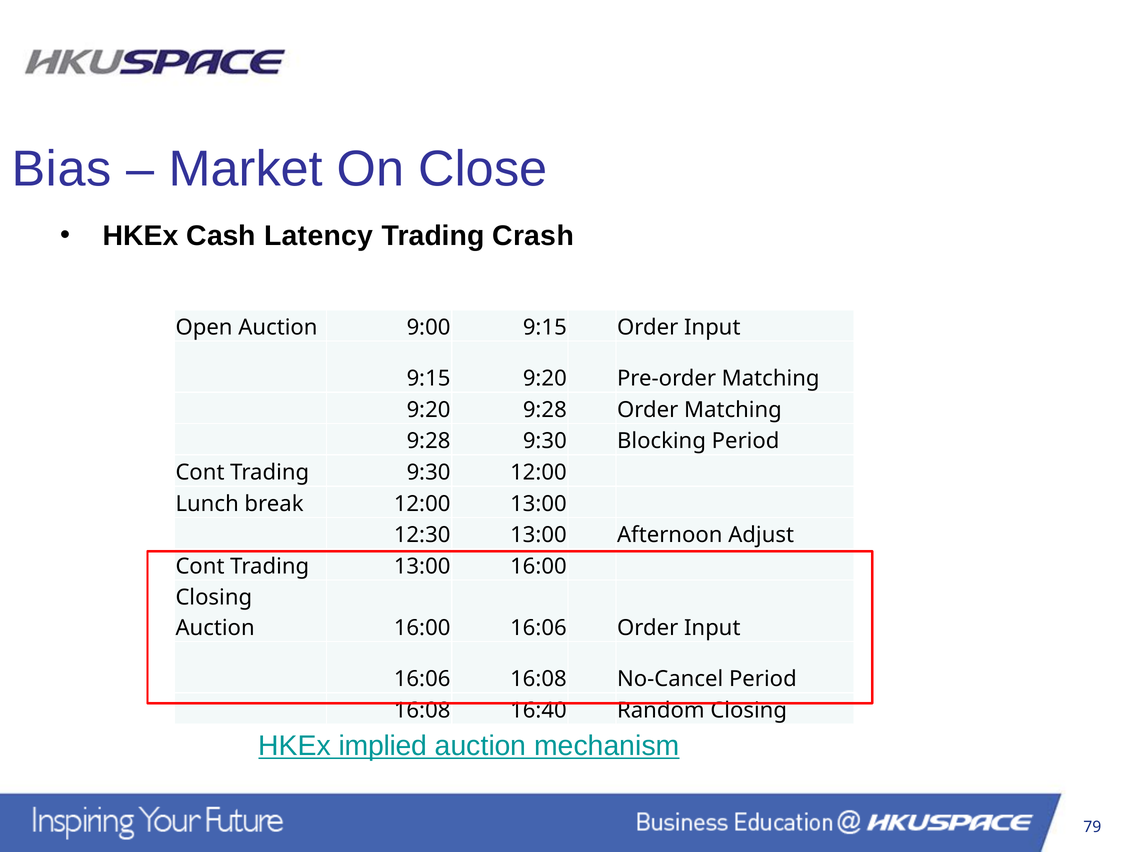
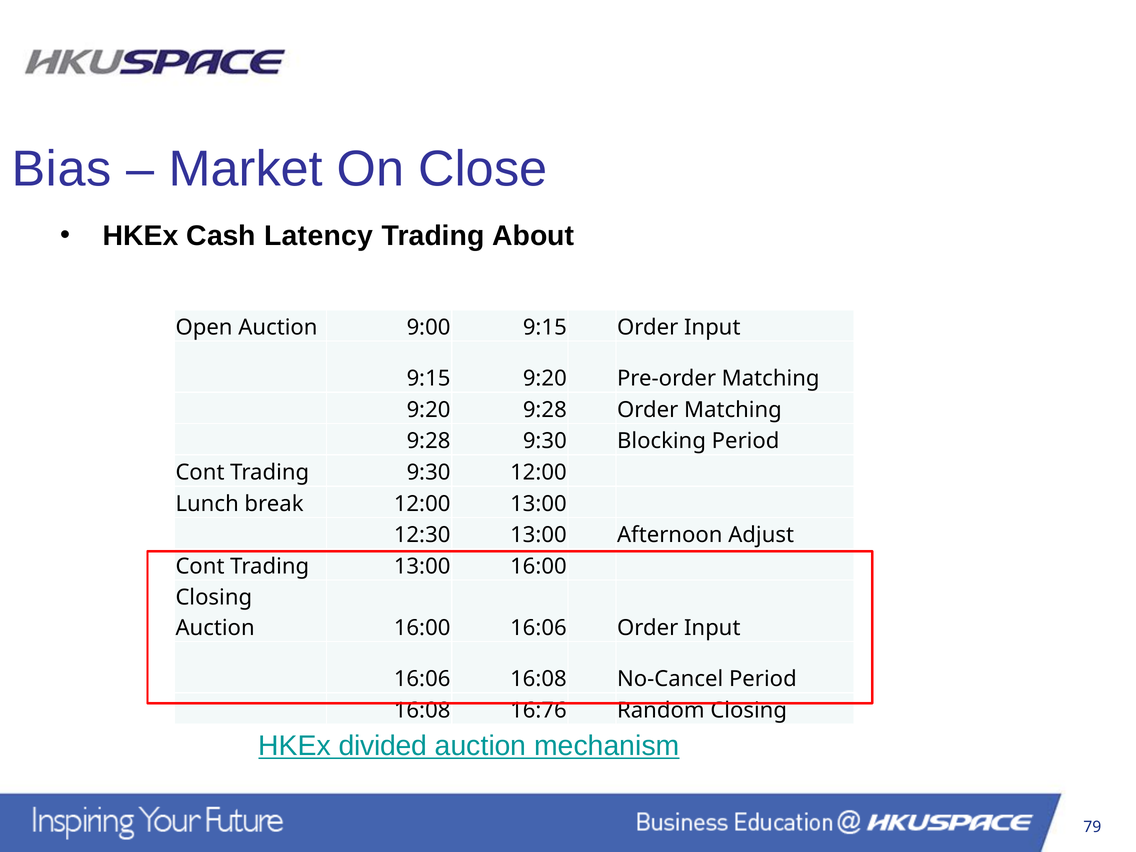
Crash: Crash -> About
16:40: 16:40 -> 16:76
implied: implied -> divided
